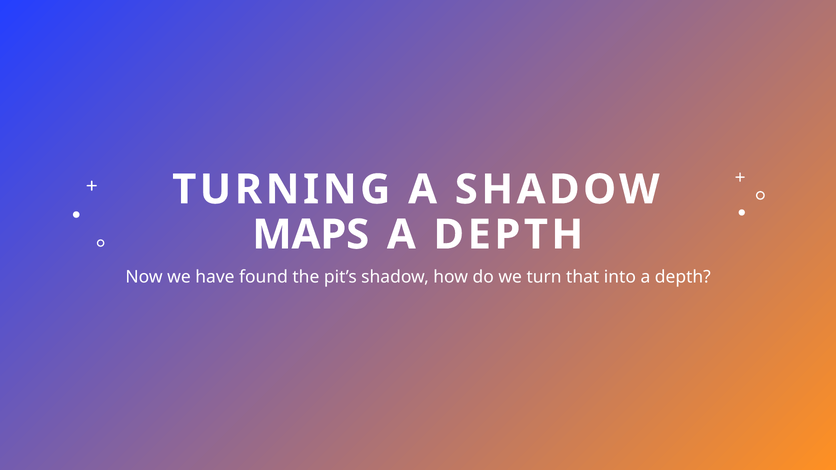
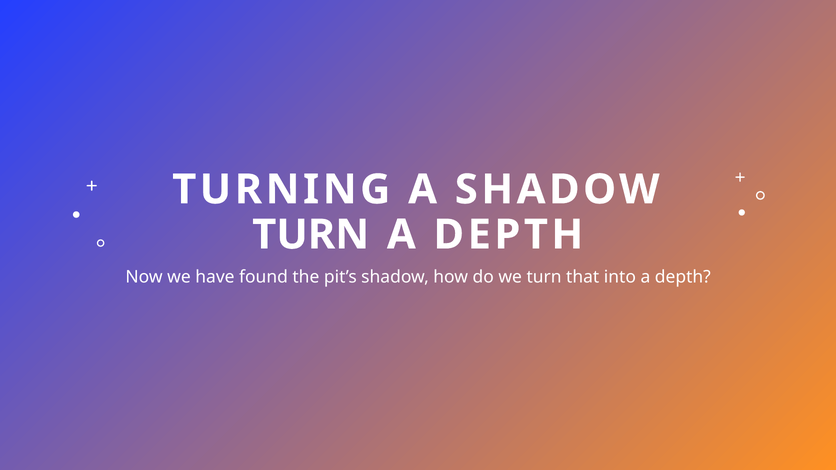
MAPS at (311, 235): MAPS -> TURN
